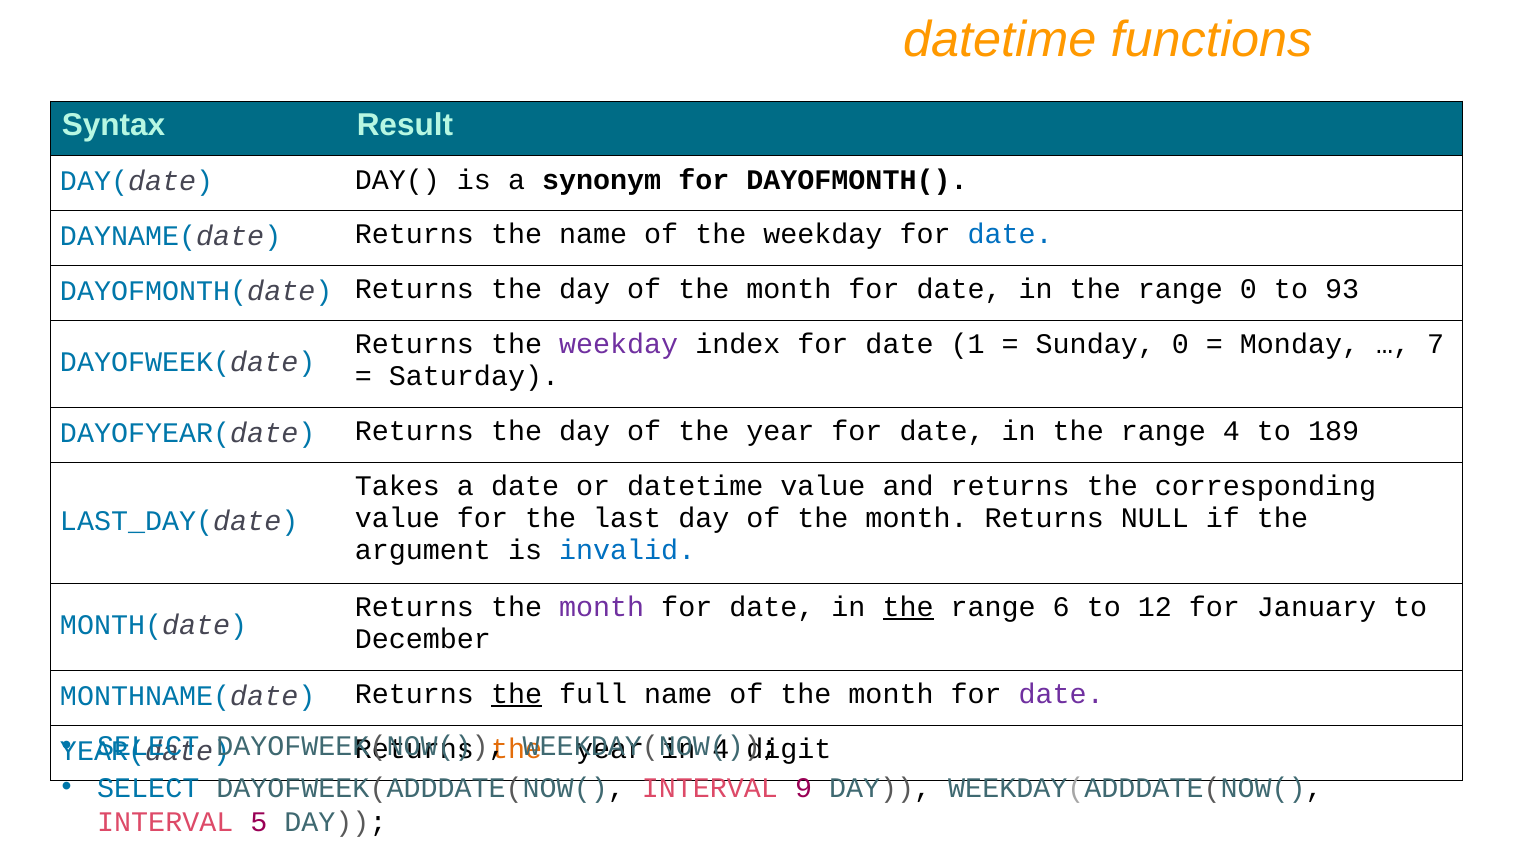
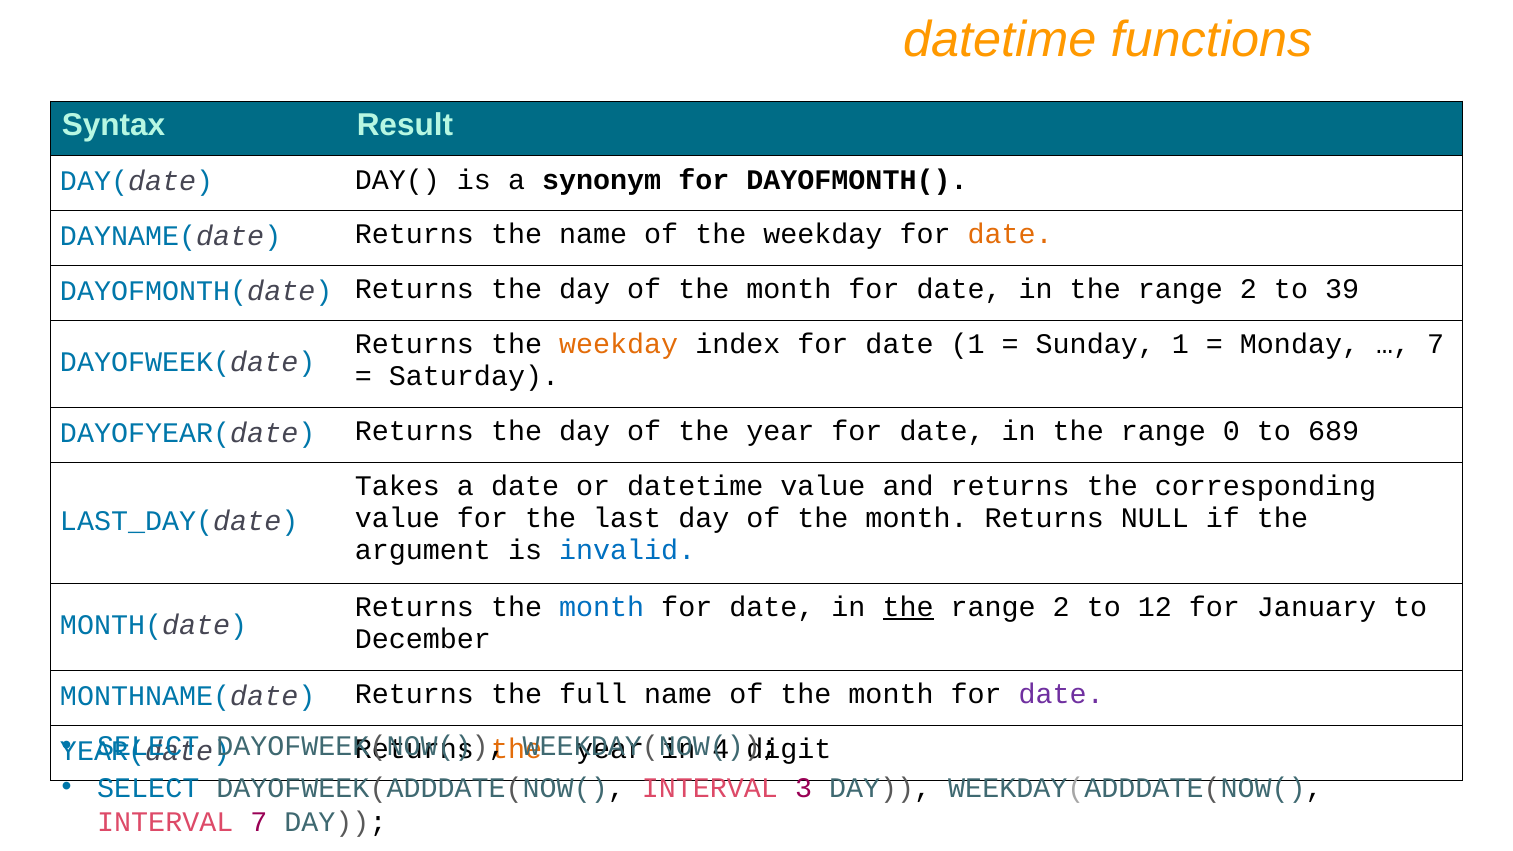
date at (1010, 235) colour: blue -> orange
0 at (1248, 289): 0 -> 2
93: 93 -> 39
weekday at (619, 344) colour: purple -> orange
Sunday 0: 0 -> 1
range 4: 4 -> 0
189: 189 -> 689
month at (602, 607) colour: purple -> blue
6 at (1061, 607): 6 -> 2
the at (517, 694) underline: present -> none
9: 9 -> 3
INTERVAL 5: 5 -> 7
